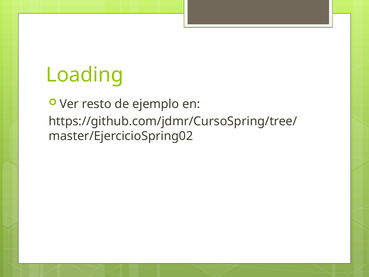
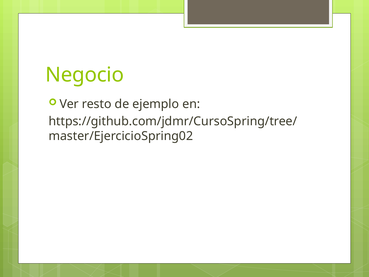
Loading: Loading -> Negocio
